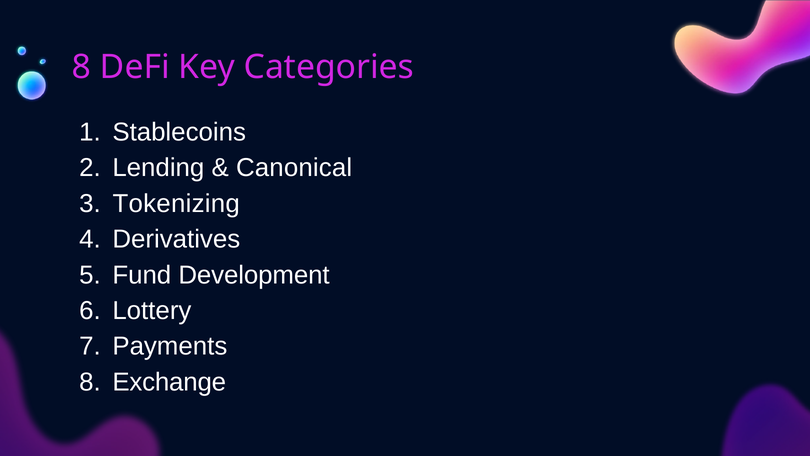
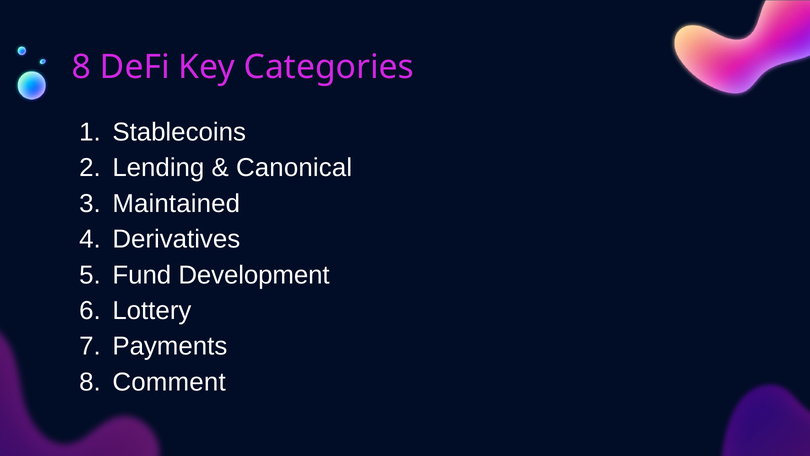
Tokenizing: Tokenizing -> Maintained
Exchange: Exchange -> Comment
